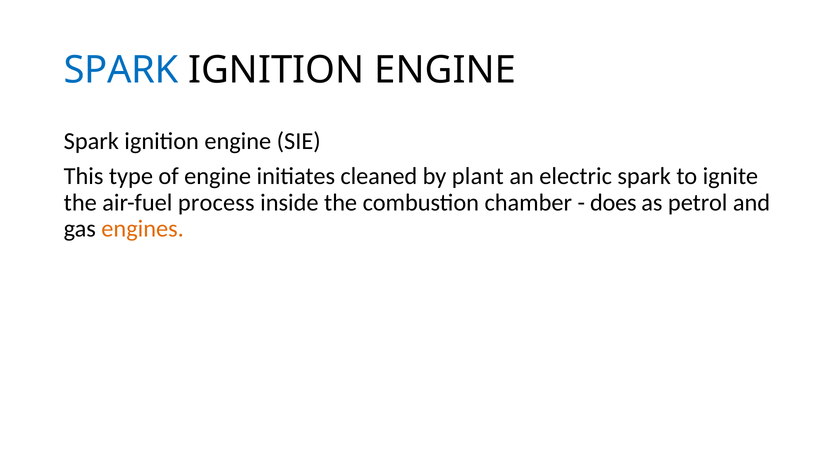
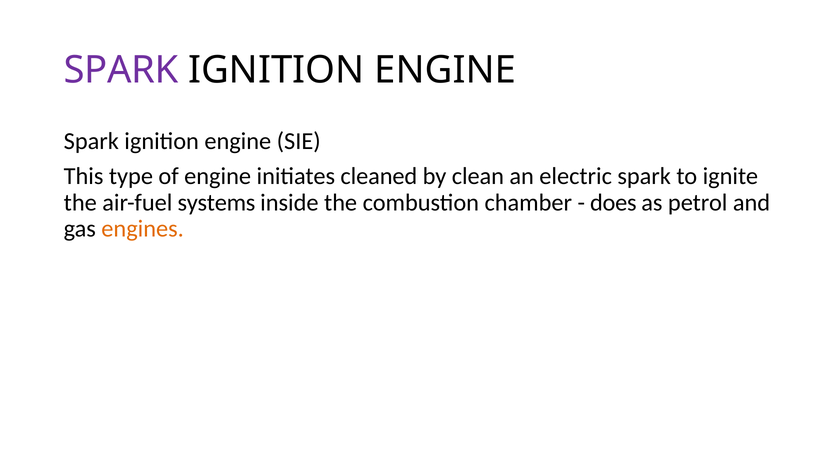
SPARK at (121, 70) colour: blue -> purple
plant: plant -> clean
process: process -> systems
